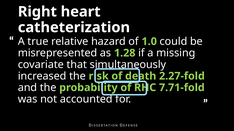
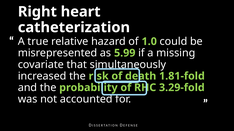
1.28: 1.28 -> 5.99
2.27-fold: 2.27-fold -> 1.81-fold
7.71-fold: 7.71-fold -> 3.29-fold
